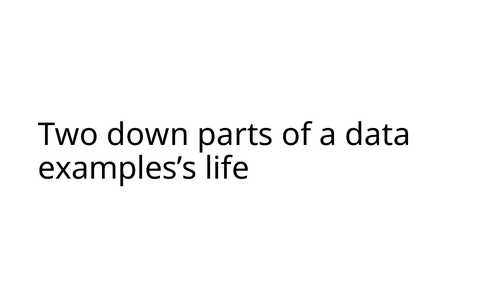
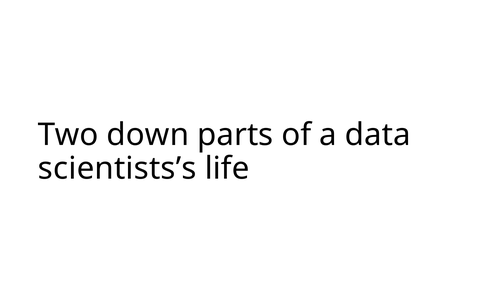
examples’s: examples’s -> scientists’s
